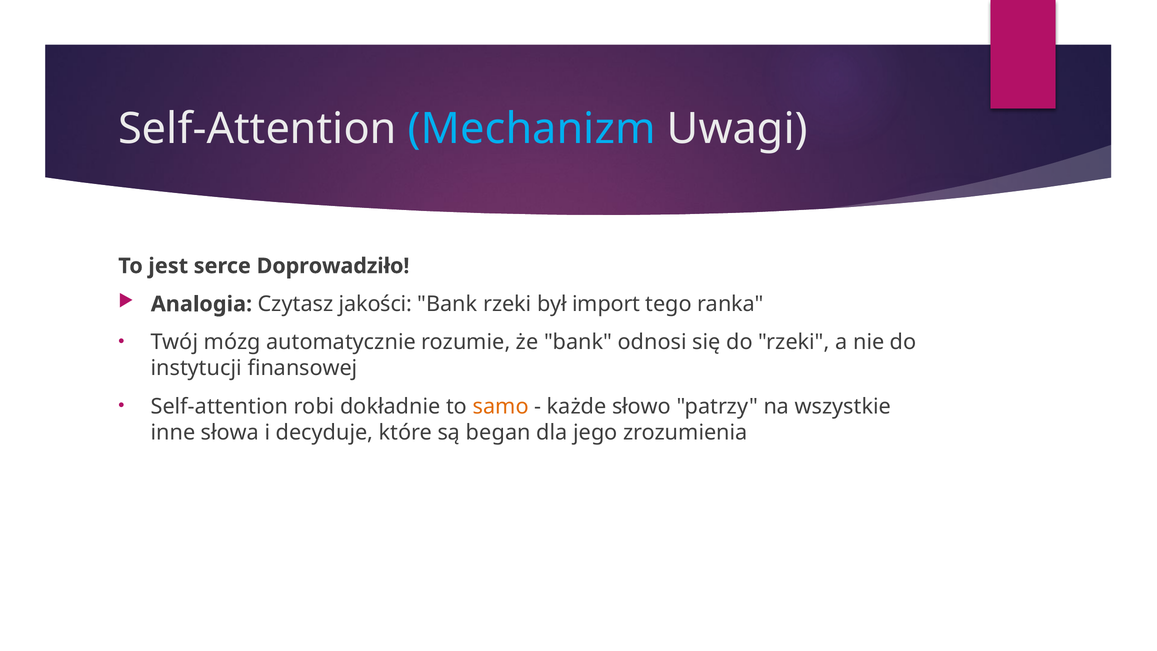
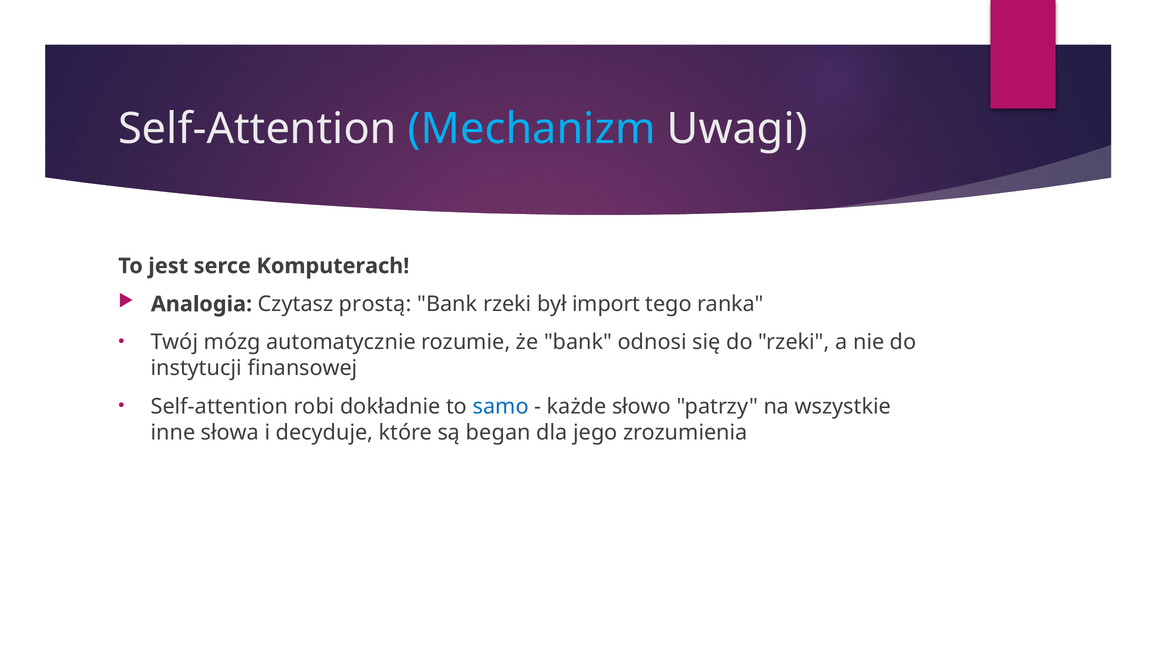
Doprowadziło: Doprowadziło -> Komputerach
jakości: jakości -> prostą
samo colour: orange -> blue
